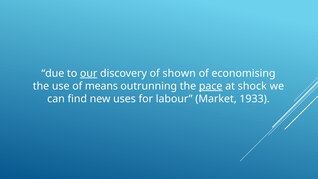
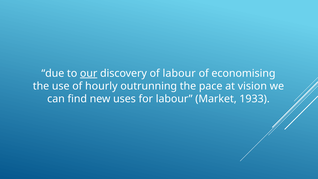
of shown: shown -> labour
means: means -> hourly
pace underline: present -> none
shock: shock -> vision
